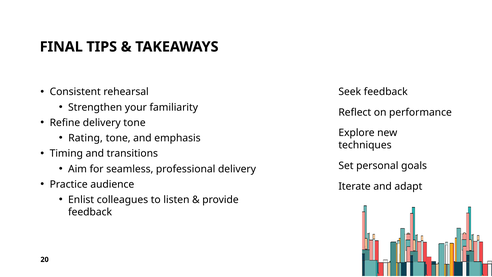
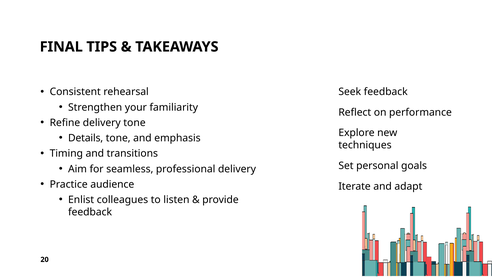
Rating: Rating -> Details
